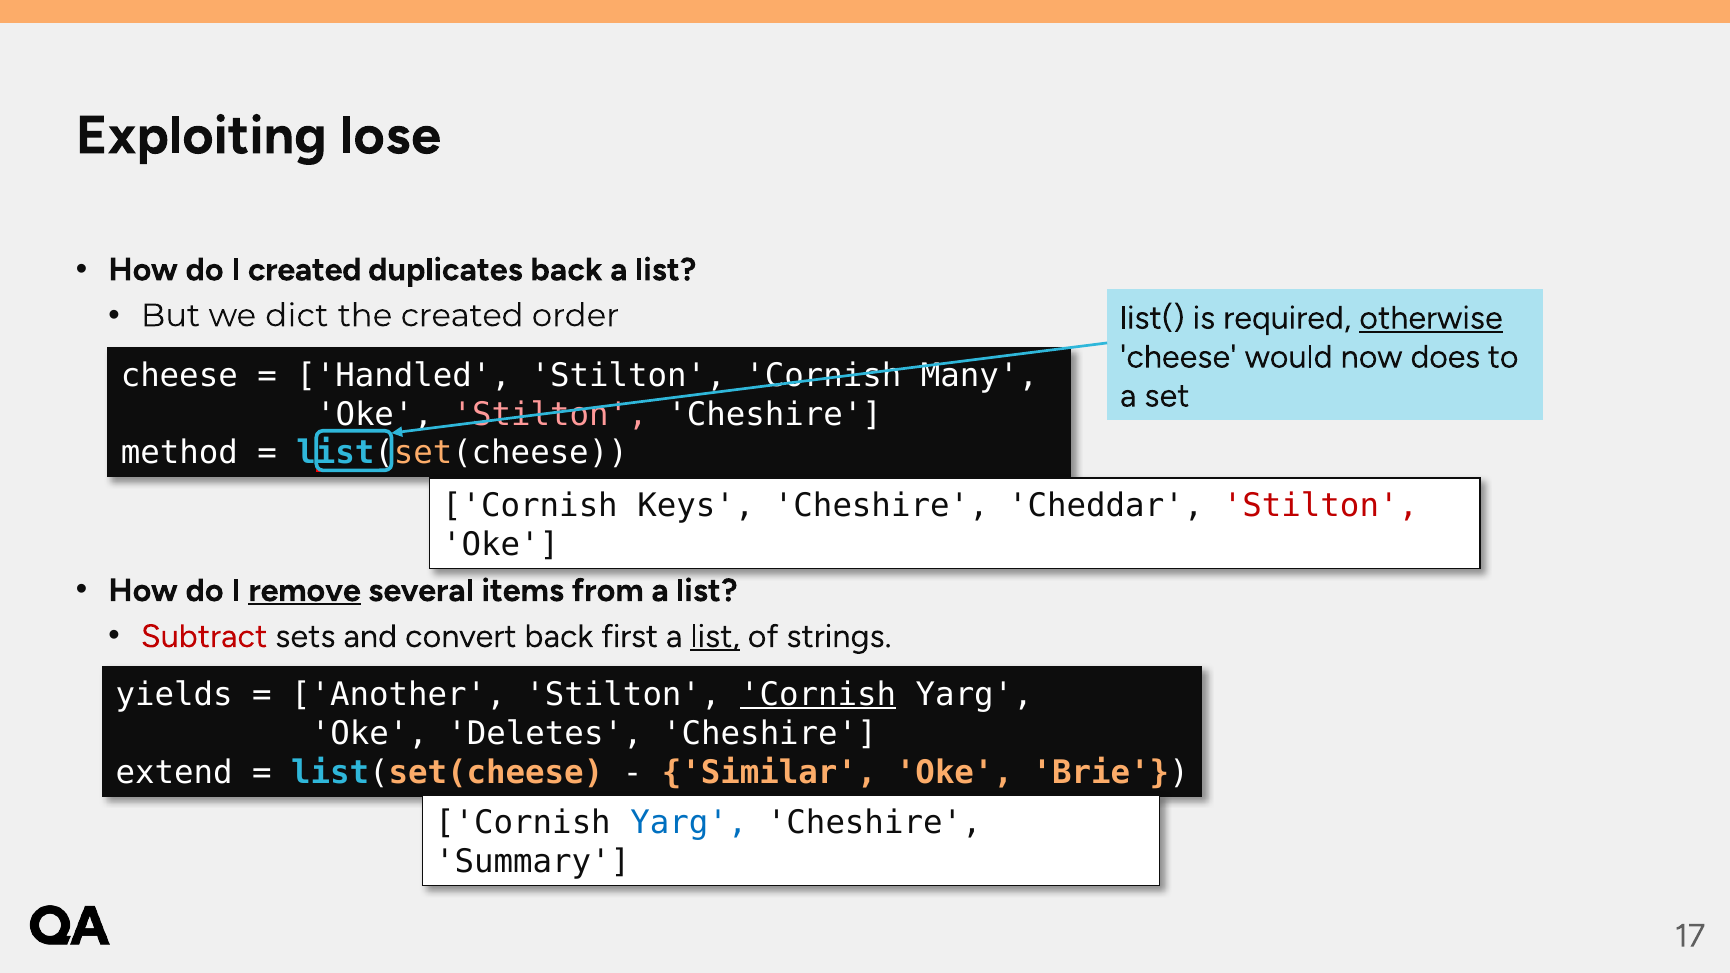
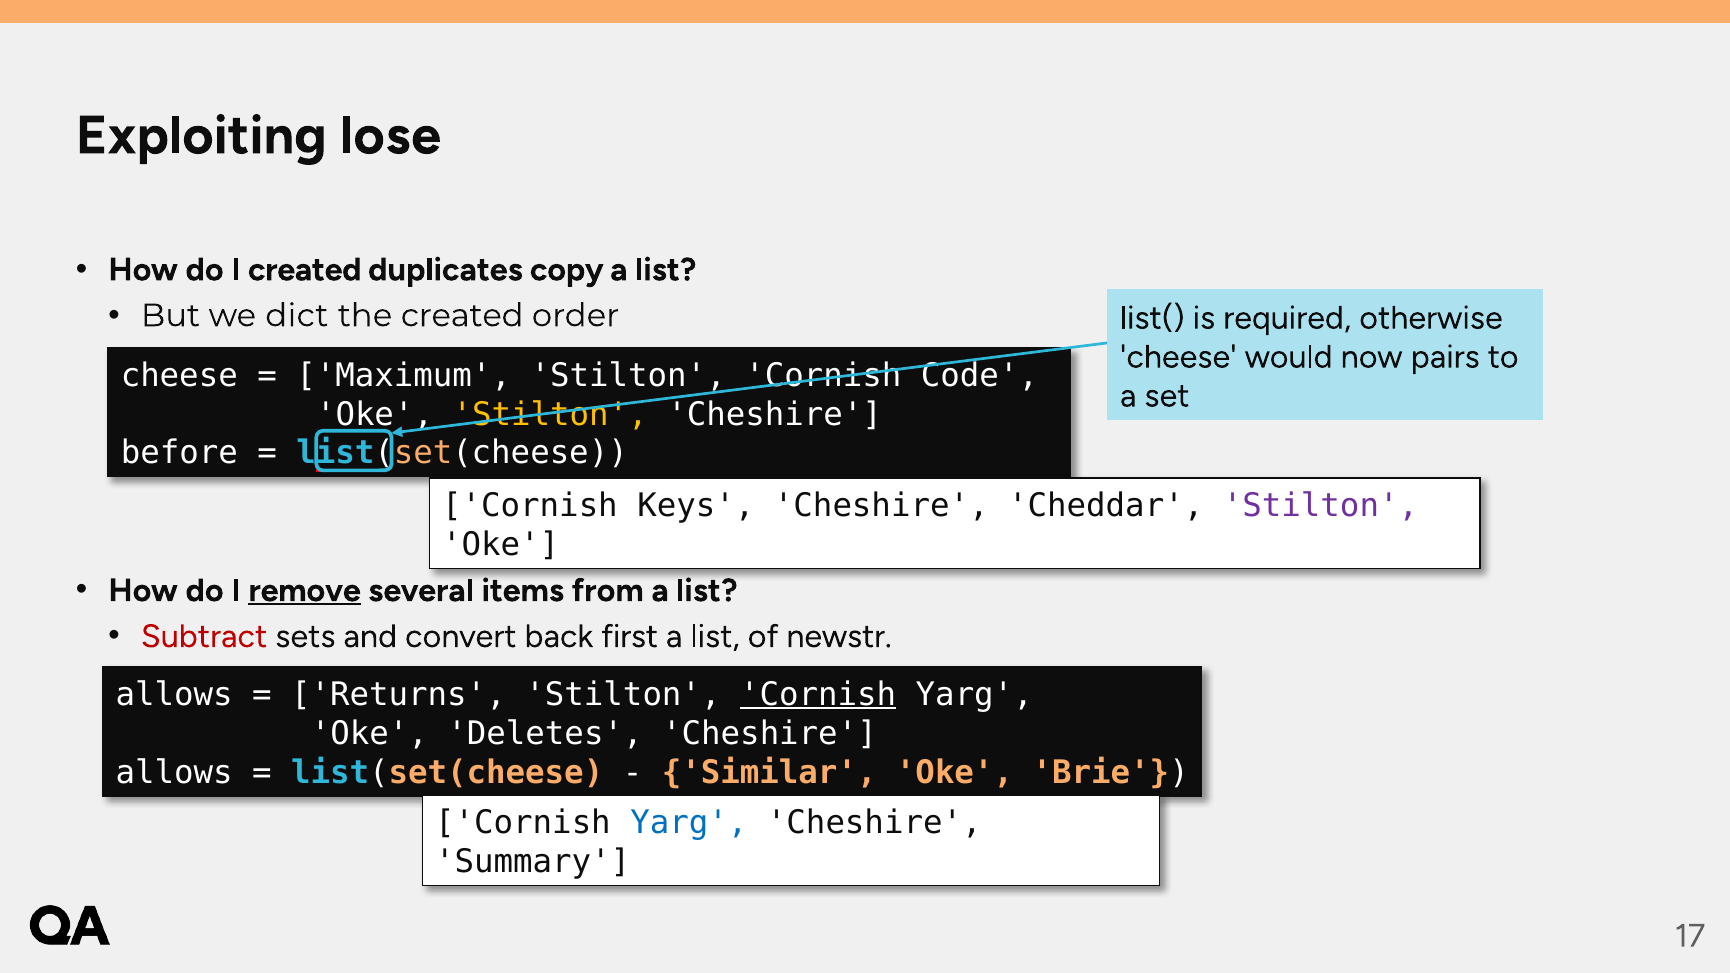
duplicates back: back -> copy
otherwise underline: present -> none
does: does -> pairs
Handled: Handled -> Maximum
Many: Many -> Code
Stilton at (550, 414) colour: pink -> yellow
method: method -> before
Stilton at (1320, 506) colour: red -> purple
list at (715, 636) underline: present -> none
strings: strings -> newstr
yields at (174, 695): yields -> allows
Another: Another -> Returns
extend at (174, 772): extend -> allows
